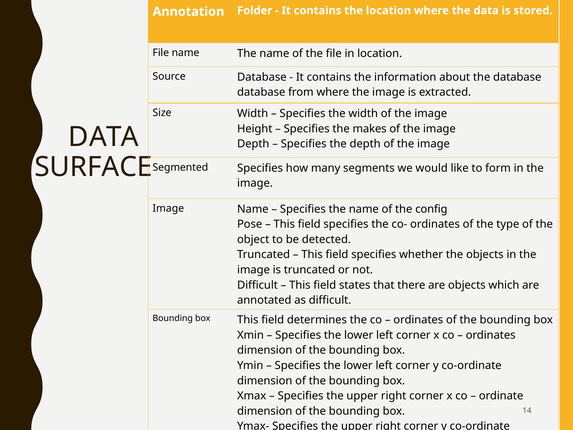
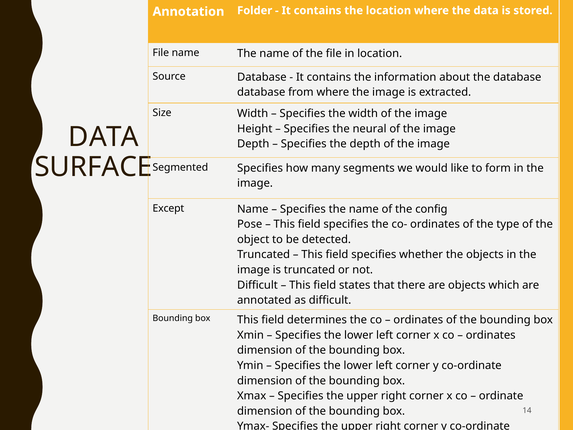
makes: makes -> neural
Image at (168, 208): Image -> Except
